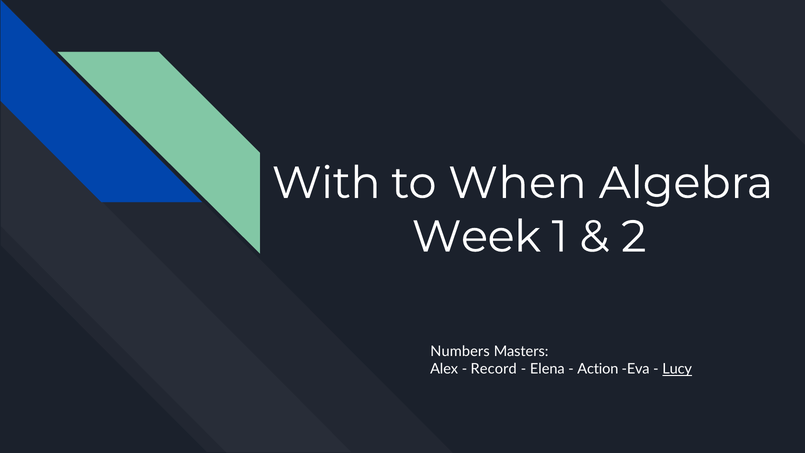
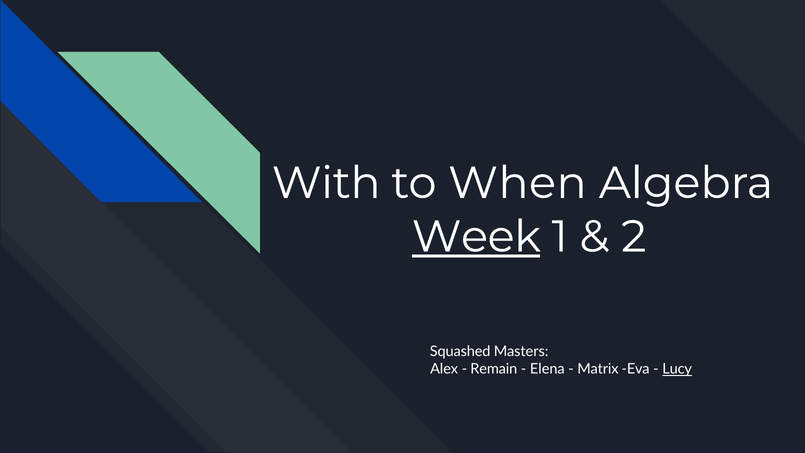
Week underline: none -> present
Numbers: Numbers -> Squashed
Record: Record -> Remain
Action: Action -> Matrix
